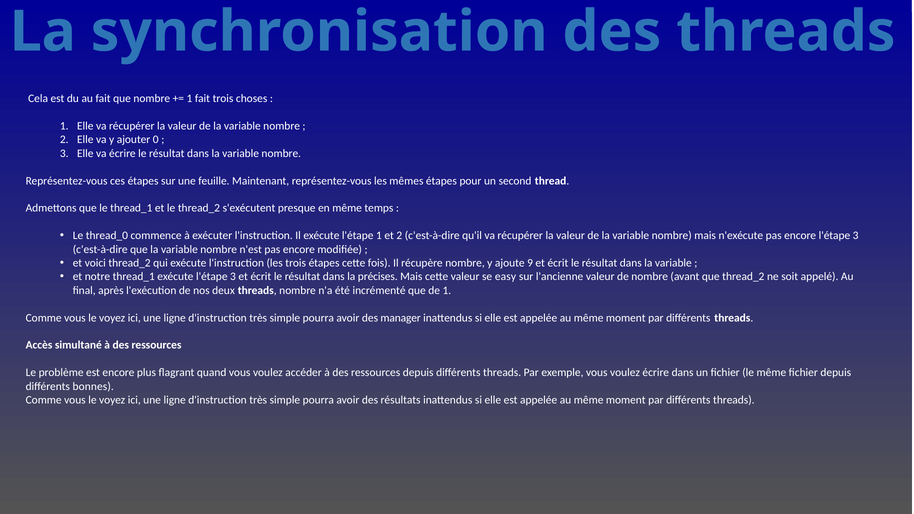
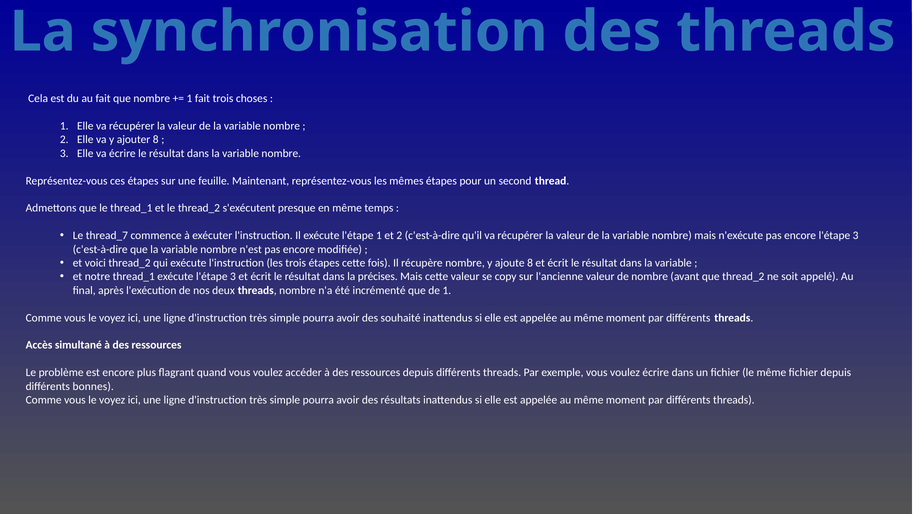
ajouter 0: 0 -> 8
thread_0: thread_0 -> thread_7
ajoute 9: 9 -> 8
easy: easy -> copy
manager: manager -> souhaité
